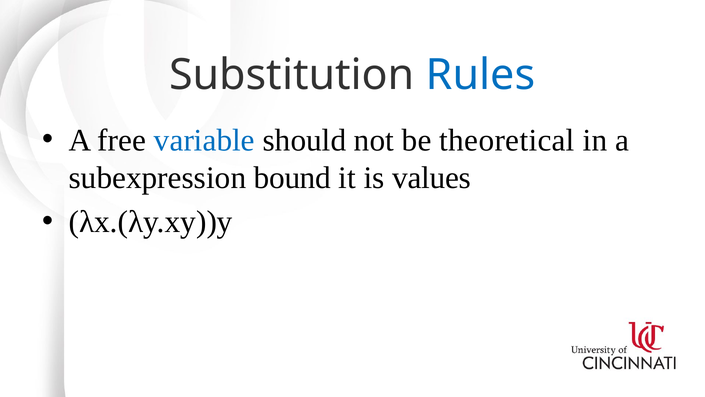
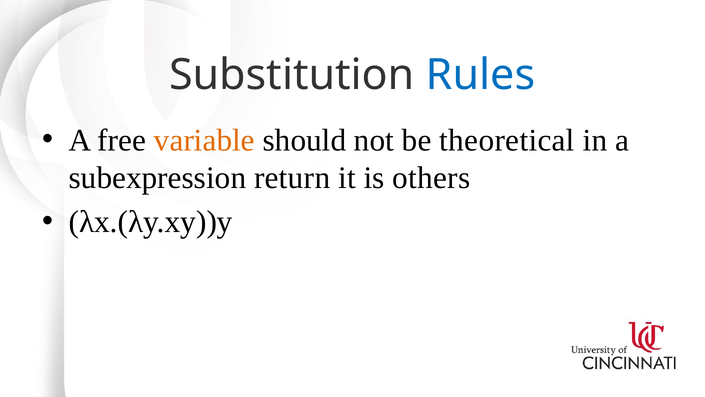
variable colour: blue -> orange
bound: bound -> return
values: values -> others
